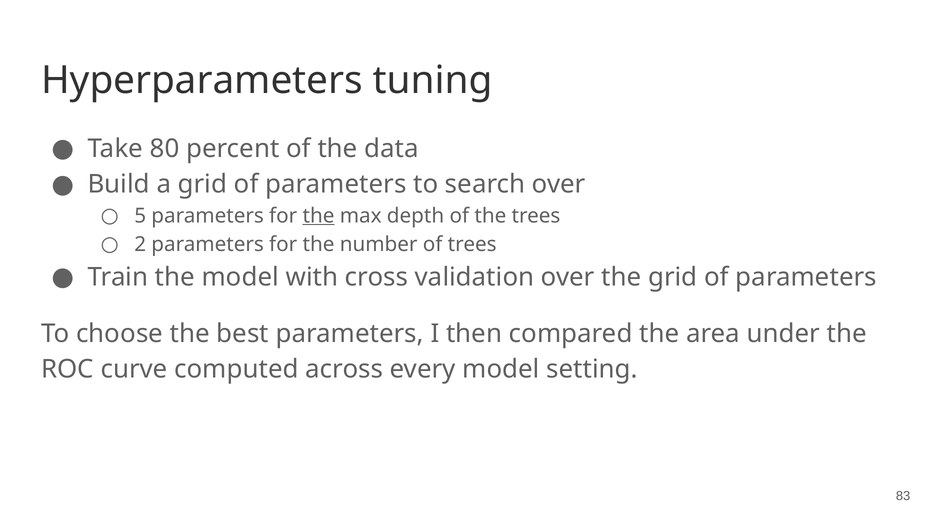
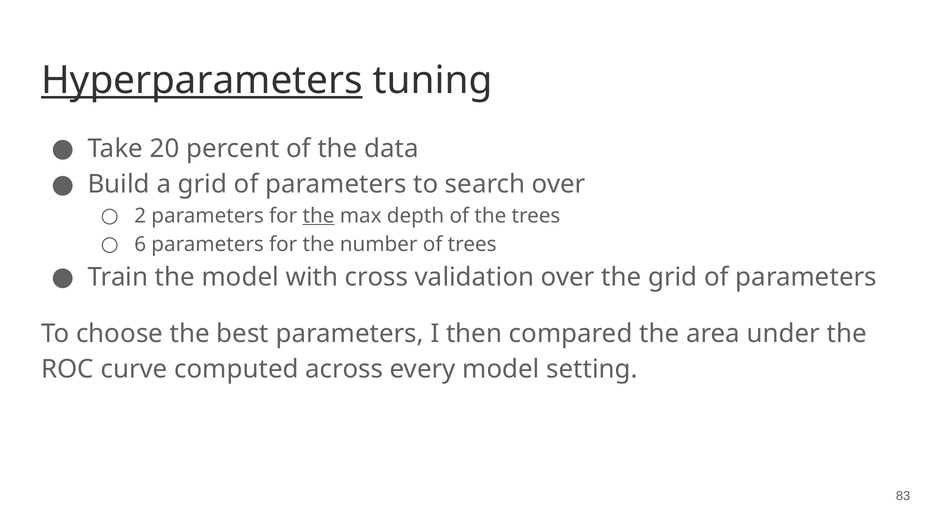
Hyperparameters underline: none -> present
80: 80 -> 20
5: 5 -> 2
2: 2 -> 6
